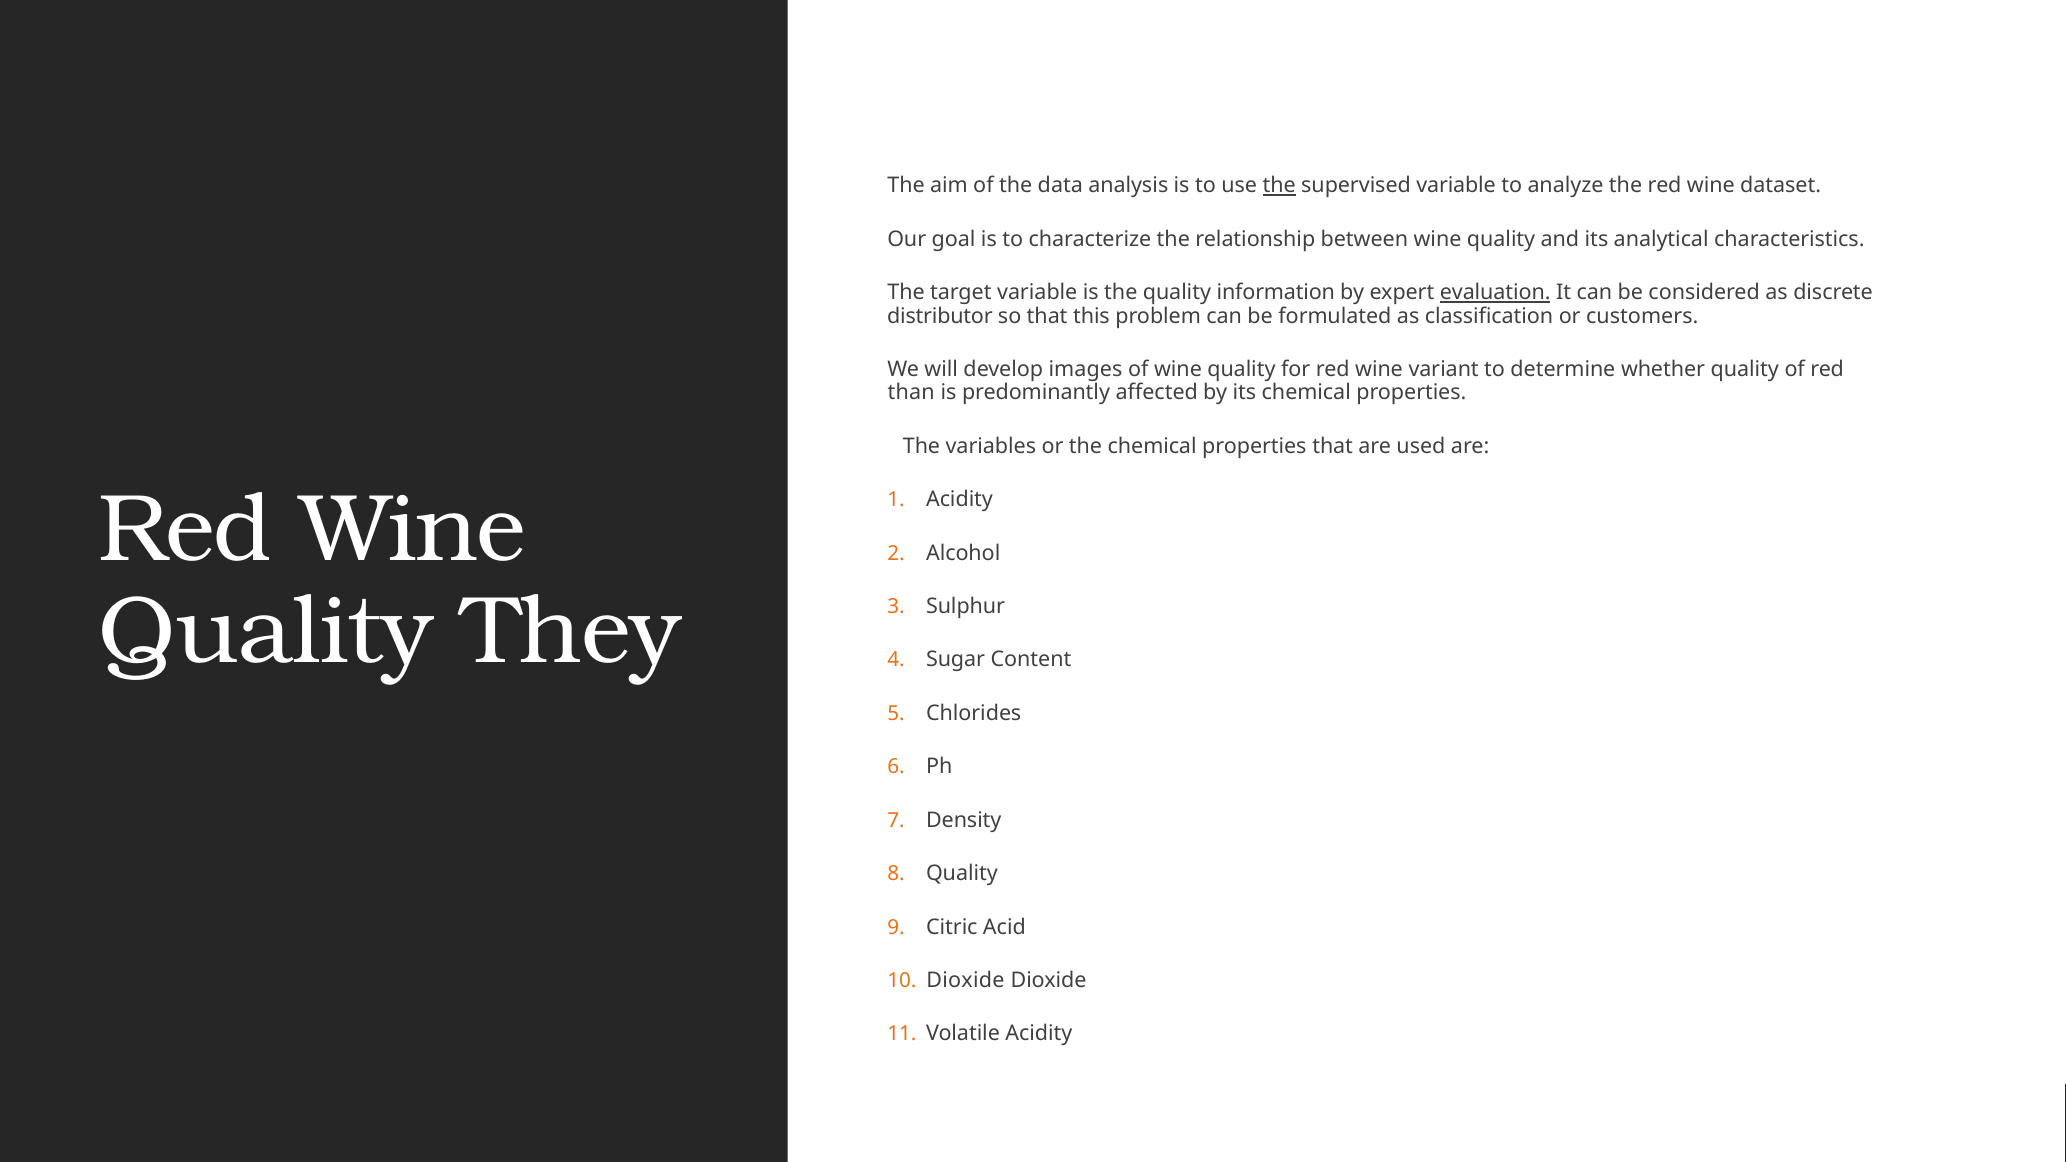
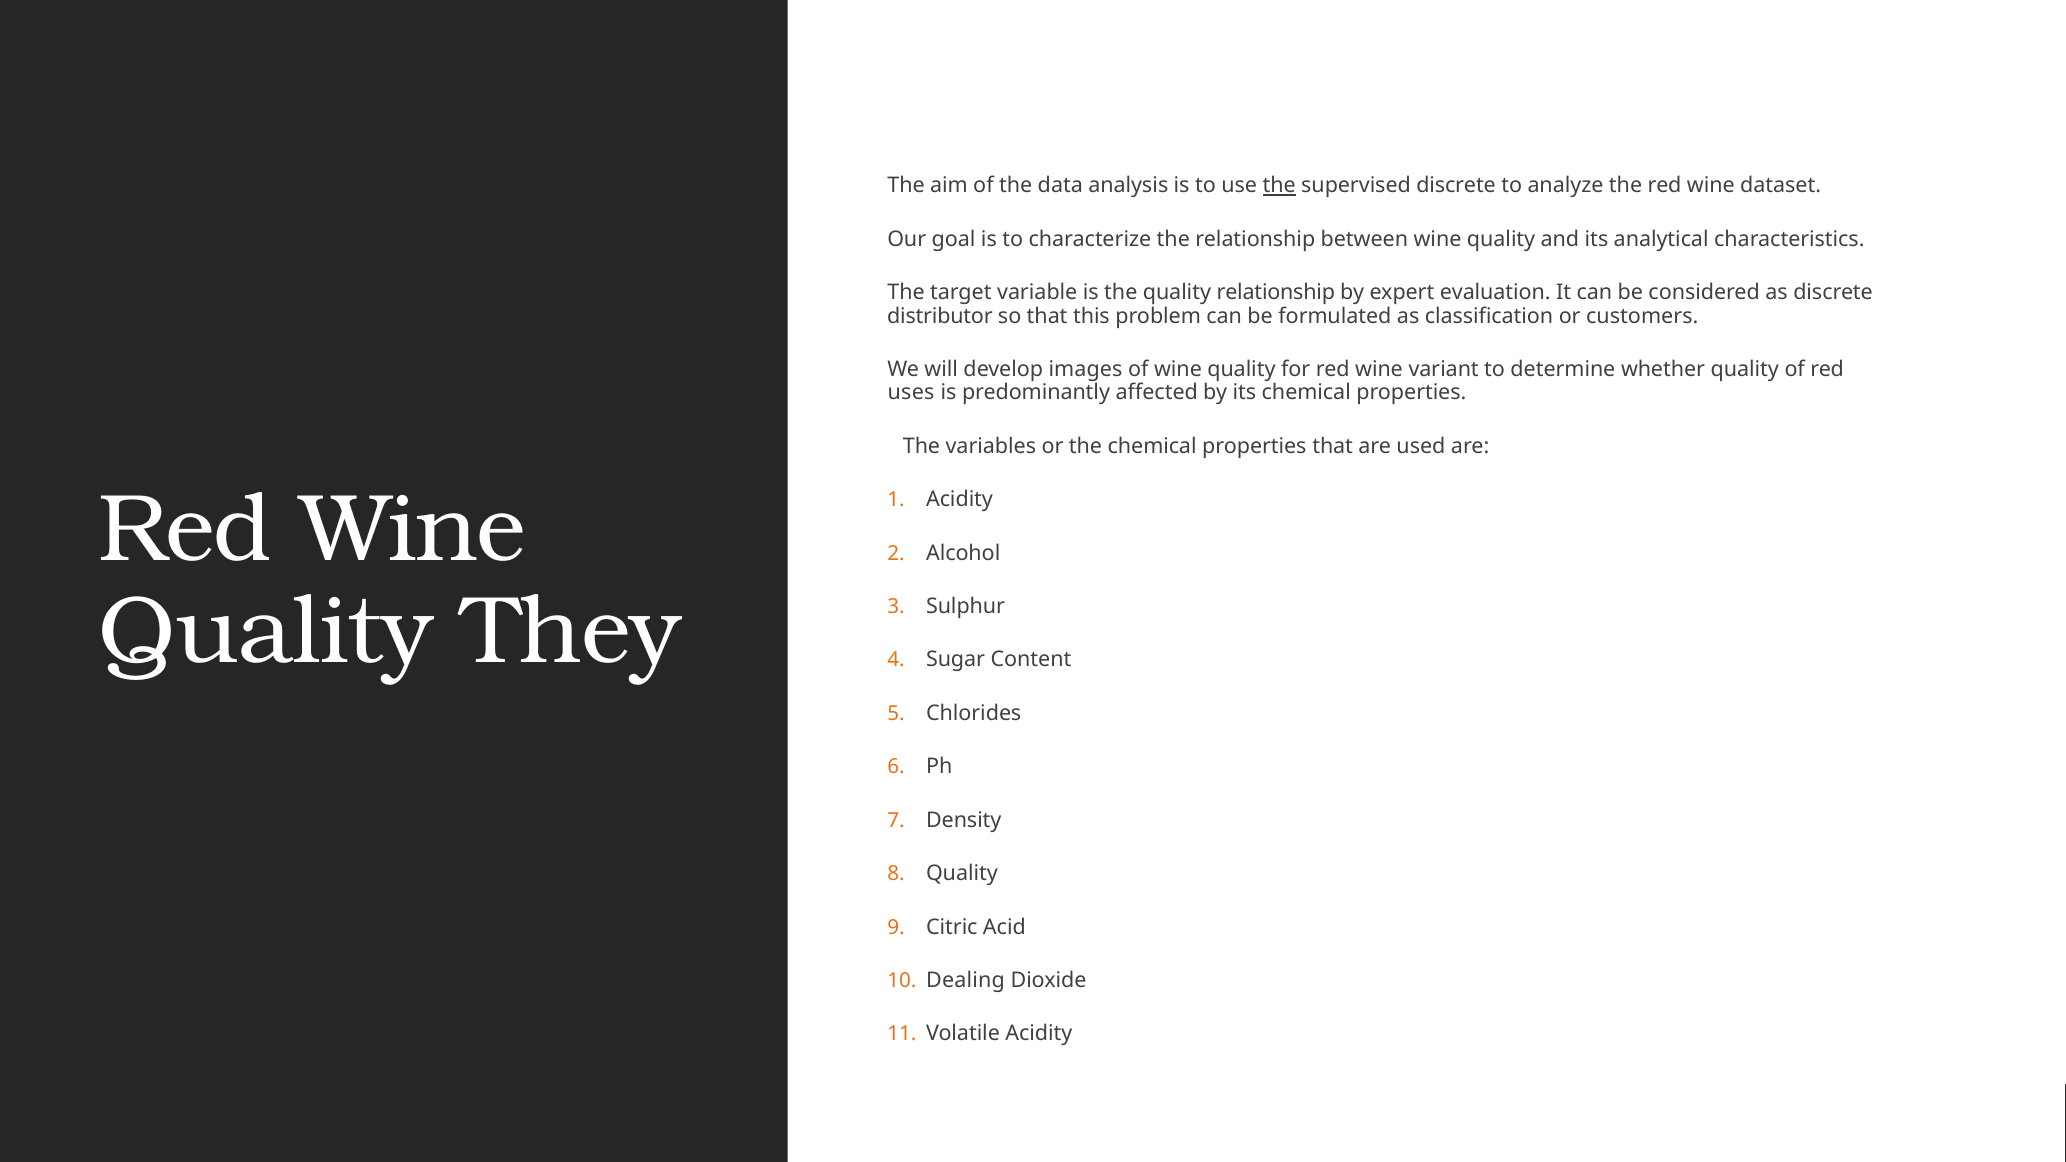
supervised variable: variable -> discrete
quality information: information -> relationship
evaluation underline: present -> none
than: than -> uses
Dioxide at (965, 981): Dioxide -> Dealing
